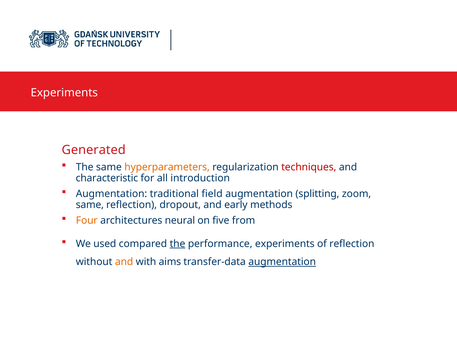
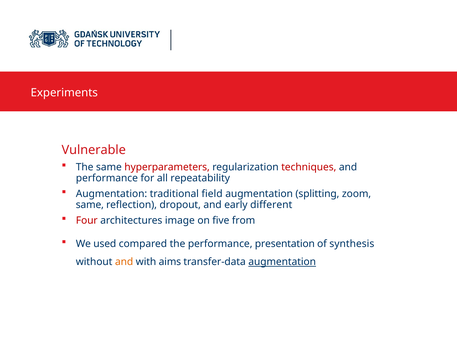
Generated: Generated -> Vulnerable
hyperparameters colour: orange -> red
characteristic at (107, 178): characteristic -> performance
introduction: introduction -> repeatability
methods: methods -> different
Four colour: orange -> red
neural: neural -> image
the at (177, 244) underline: present -> none
performance experiments: experiments -> presentation
of reflection: reflection -> synthesis
